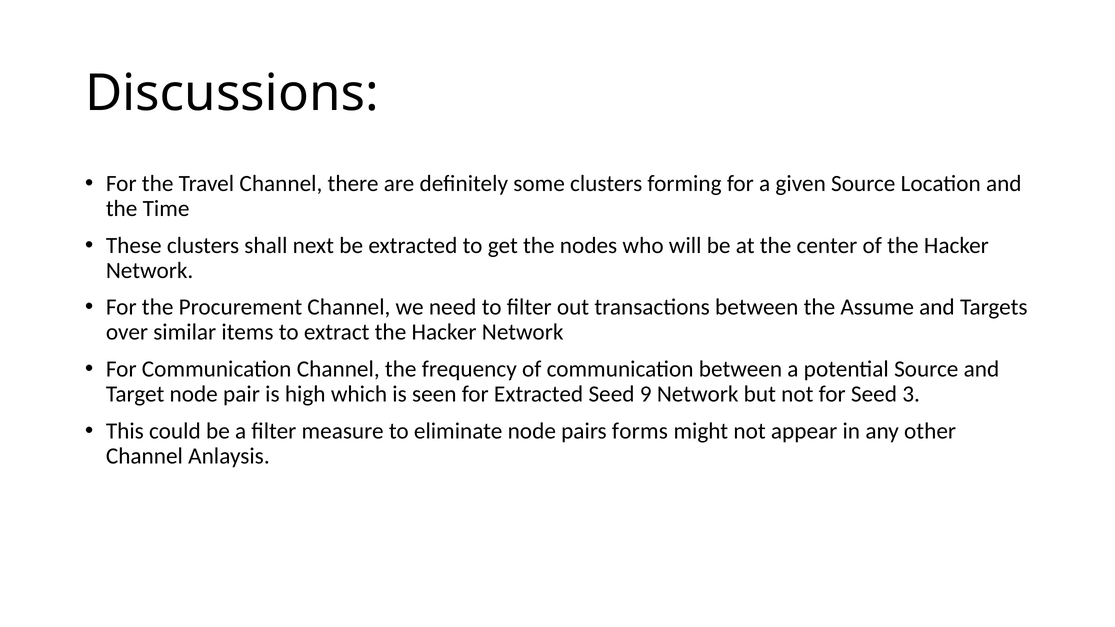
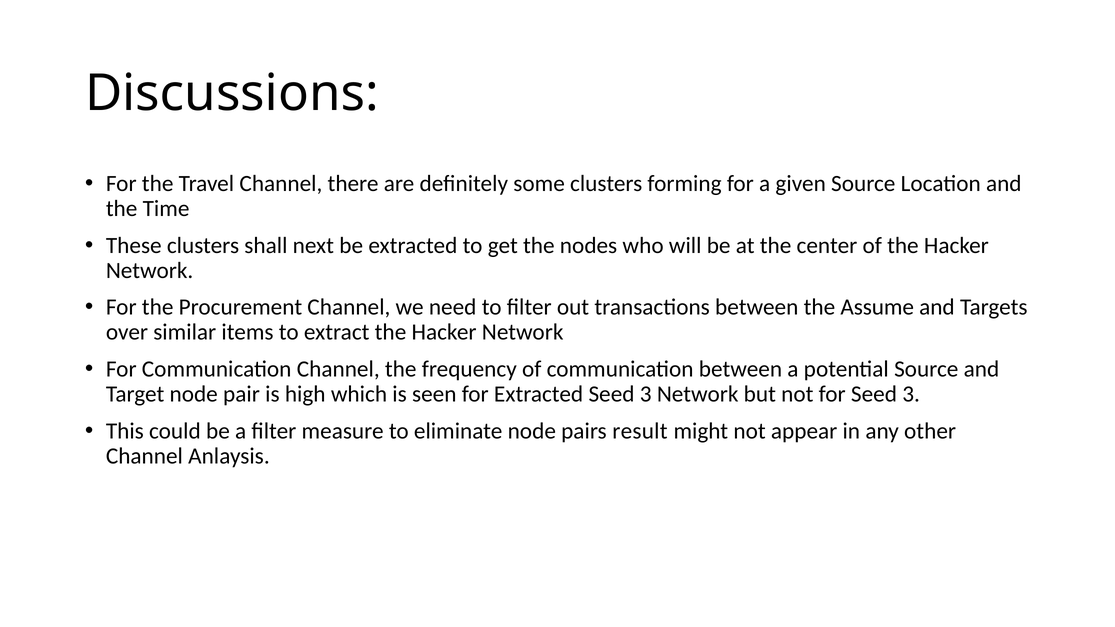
Extracted Seed 9: 9 -> 3
forms: forms -> result
